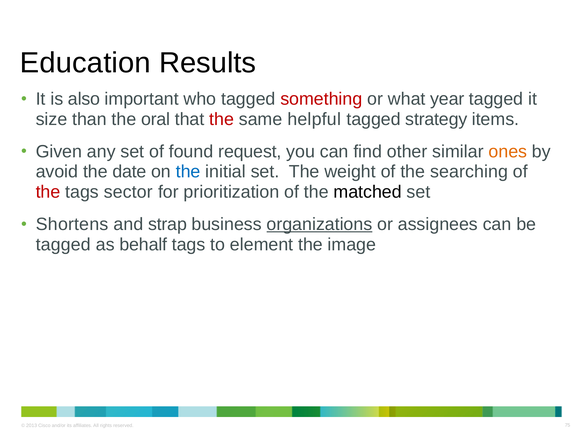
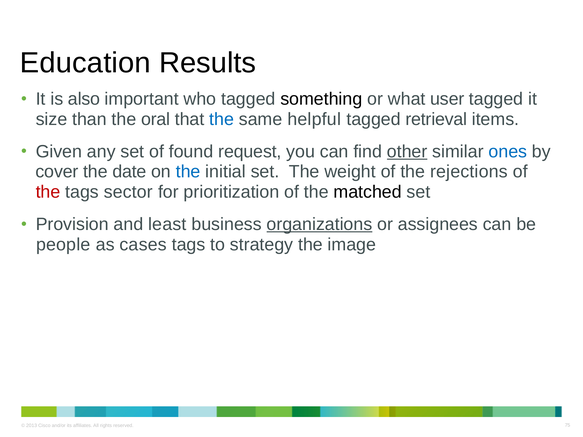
something colour: red -> black
year: year -> user
the at (222, 119) colour: red -> blue
strategy: strategy -> retrieval
other underline: none -> present
ones colour: orange -> blue
avoid: avoid -> cover
searching: searching -> rejections
Shortens: Shortens -> Provision
strap: strap -> least
tagged at (63, 245): tagged -> people
behalf: behalf -> cases
element: element -> strategy
